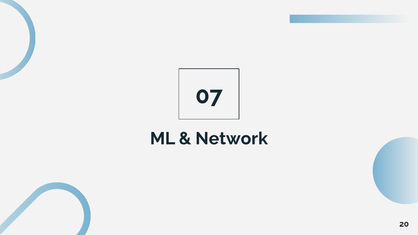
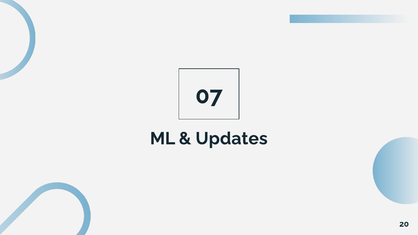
Network: Network -> Updates
